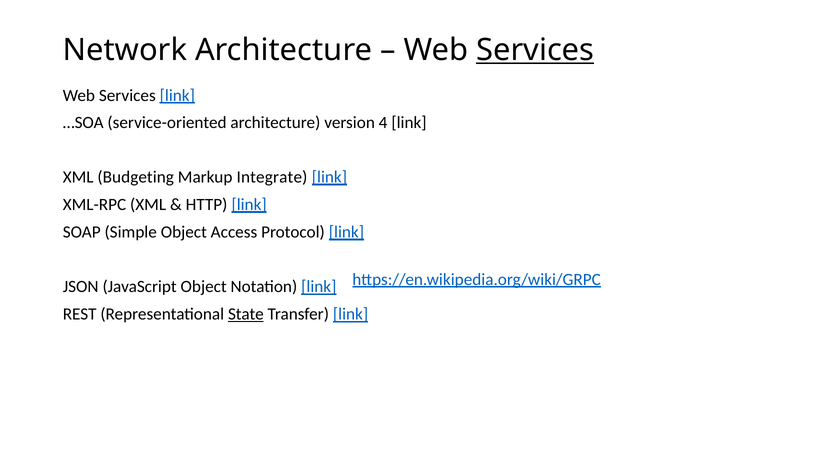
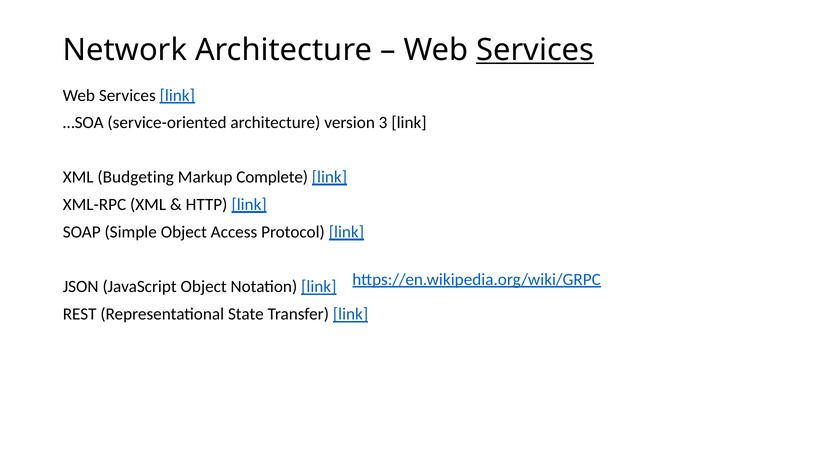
4: 4 -> 3
Integrate: Integrate -> Complete
State underline: present -> none
